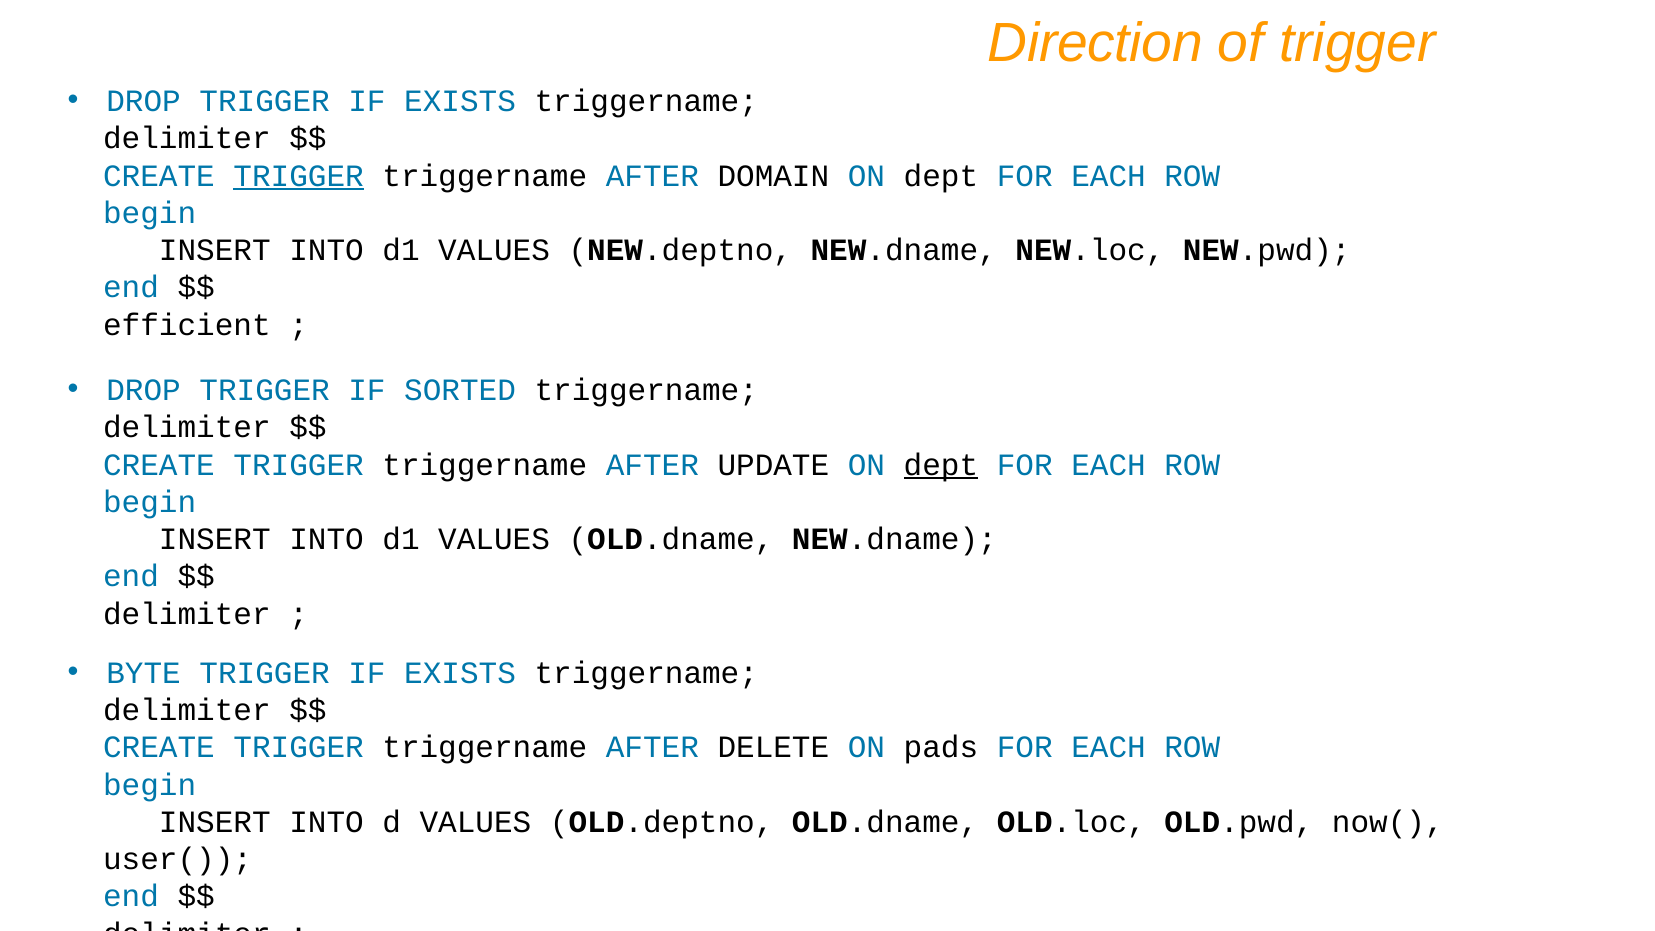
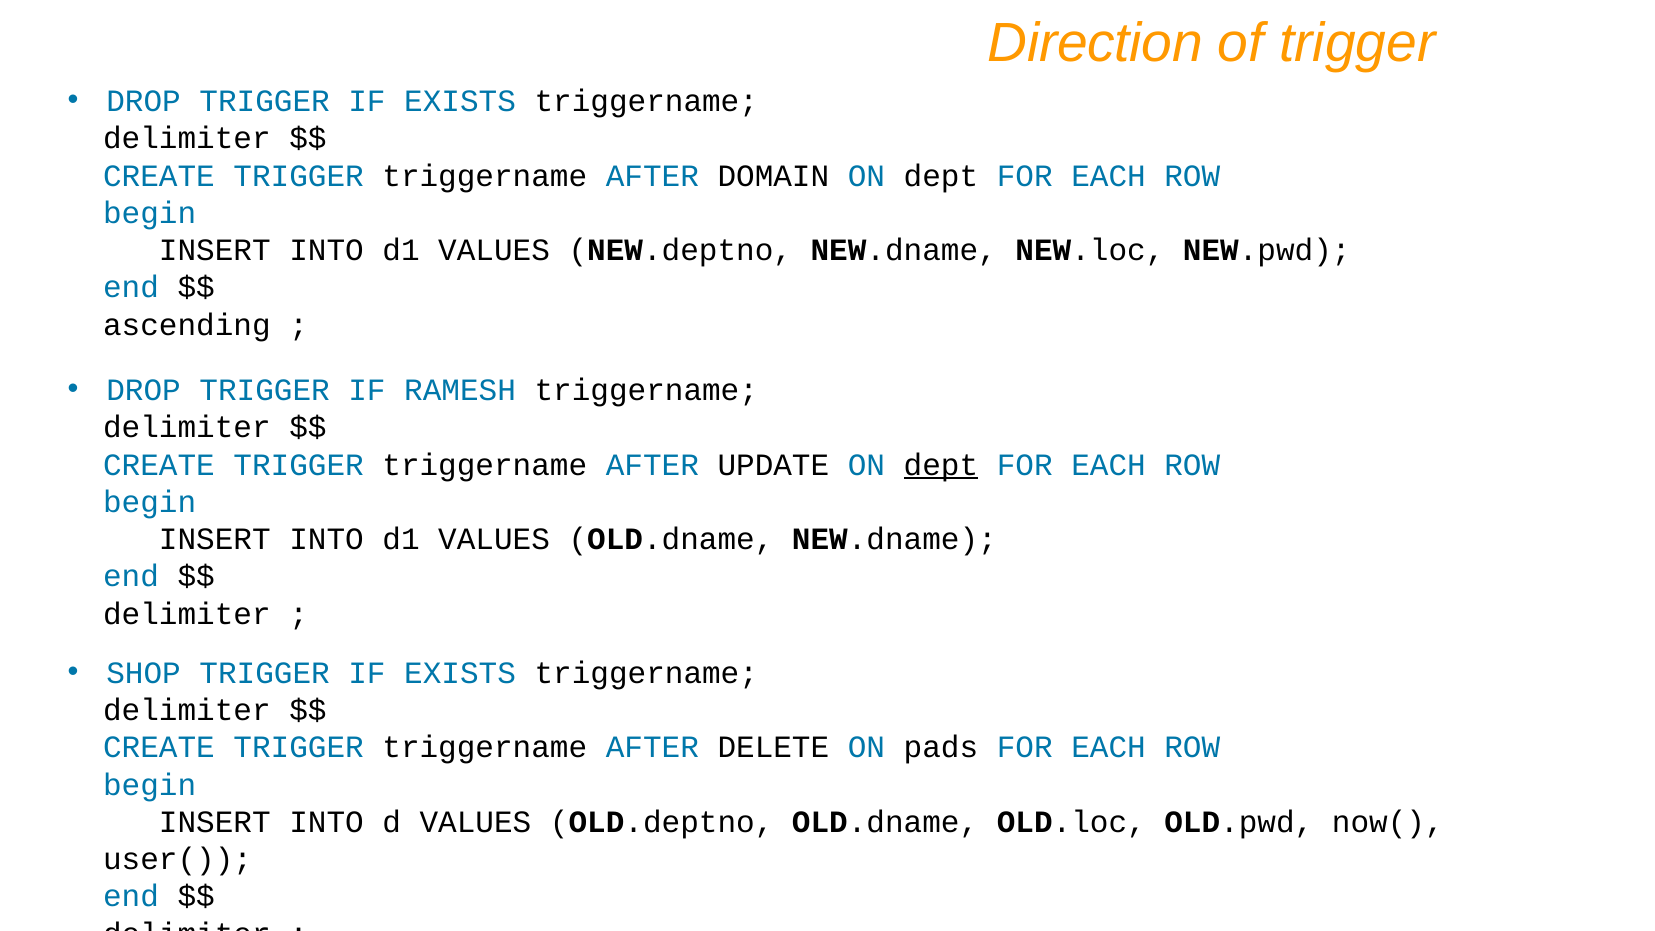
TRIGGER at (299, 176) underline: present -> none
efficient: efficient -> ascending
SORTED: SORTED -> RAMESH
BYTE: BYTE -> SHOP
